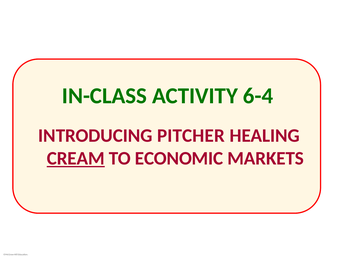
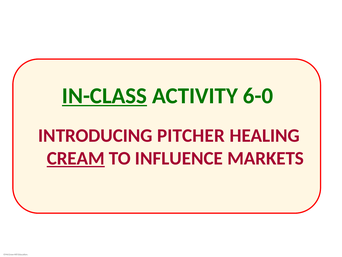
IN-CLASS underline: none -> present
6-4: 6-4 -> 6-0
ECONOMIC: ECONOMIC -> INFLUENCE
